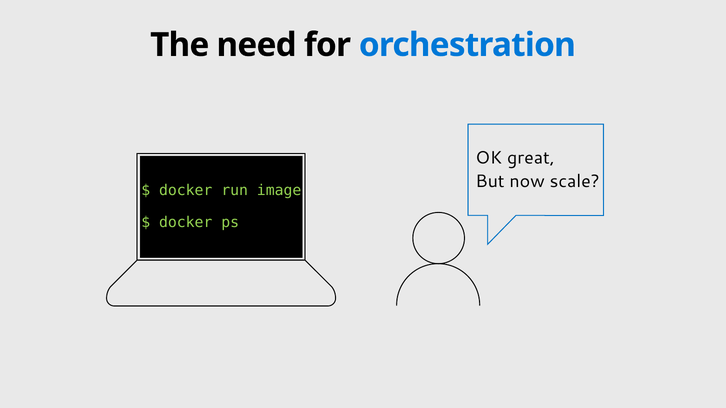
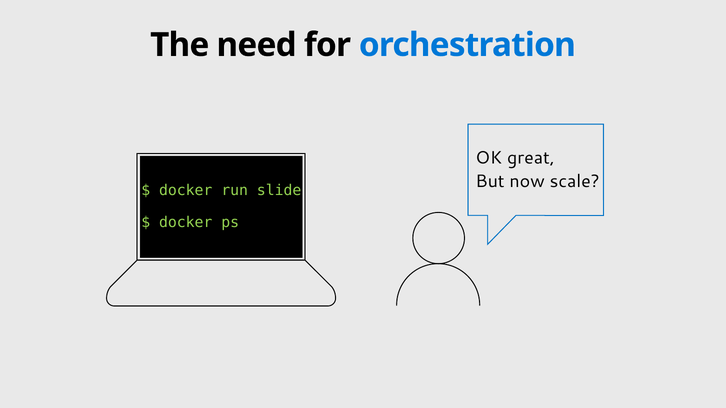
image: image -> slide
